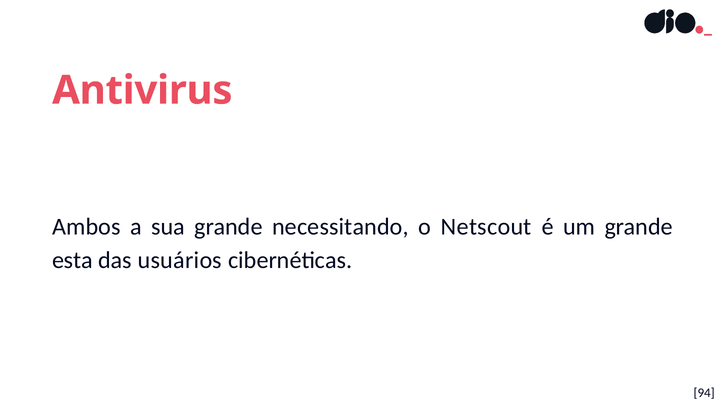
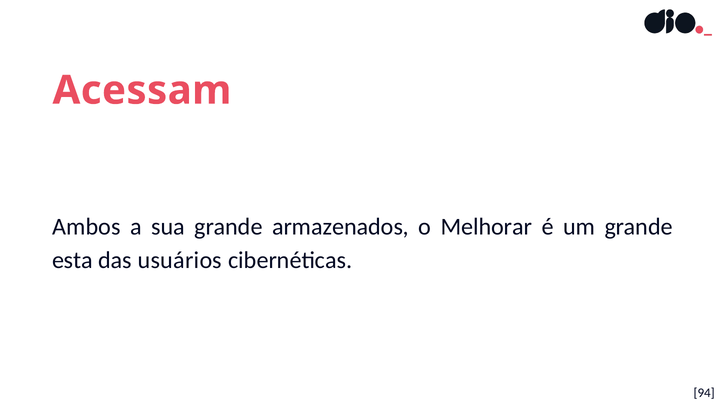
Antivirus: Antivirus -> Acessam
necessitando: necessitando -> armazenados
Netscout: Netscout -> Melhorar
